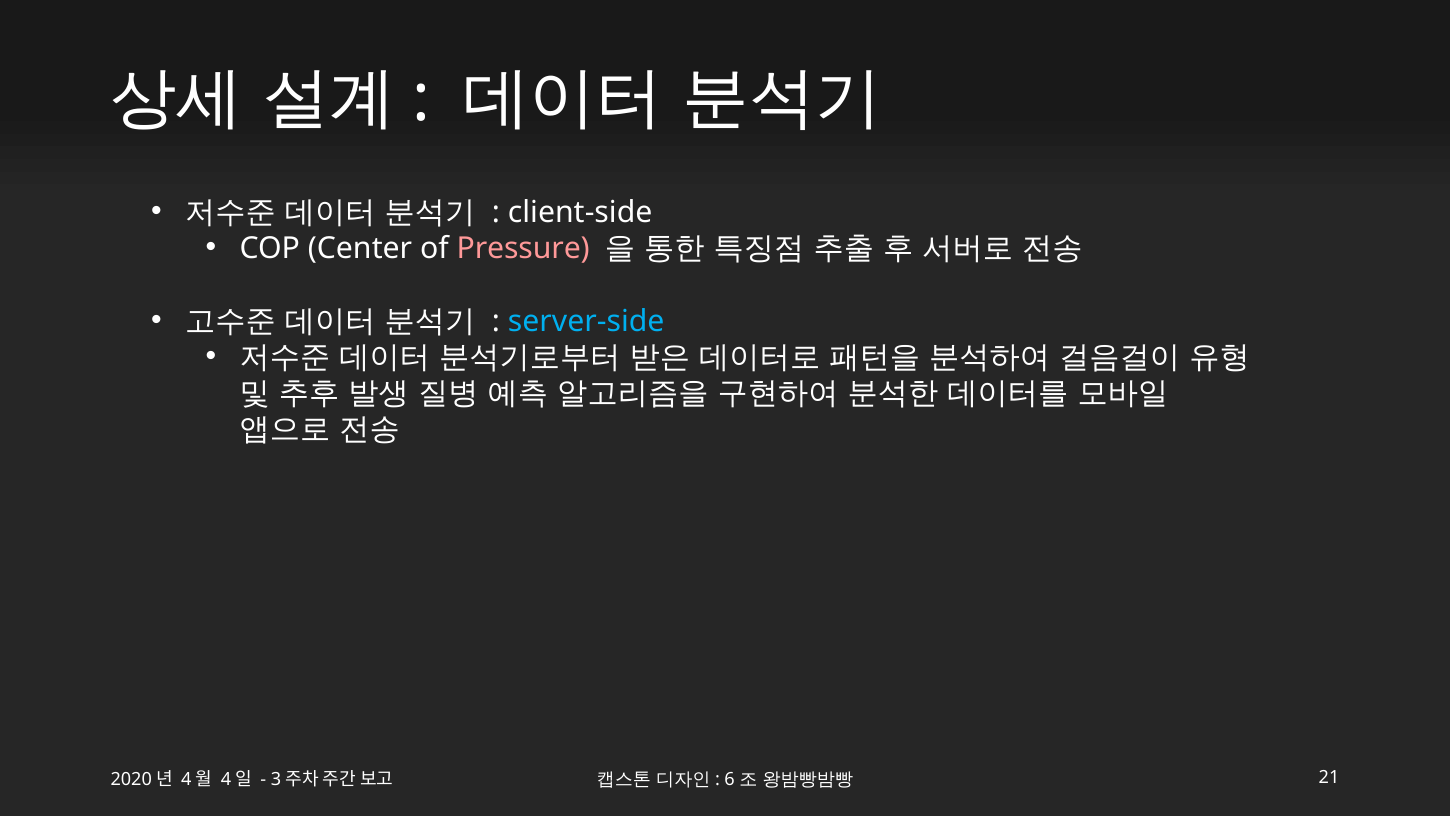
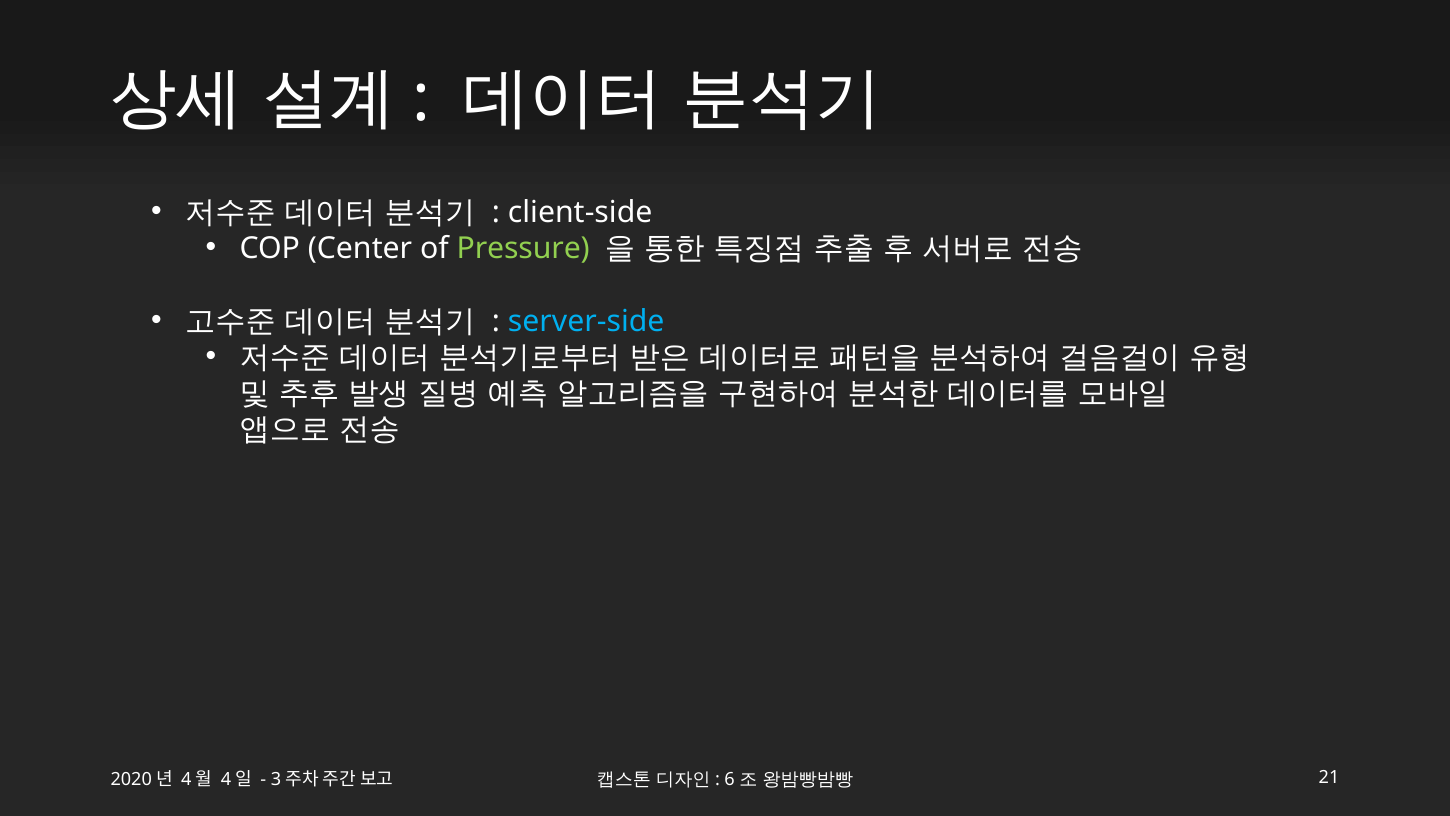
Pressure colour: pink -> light green
